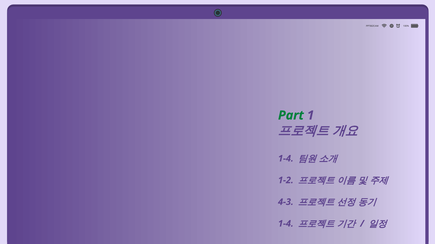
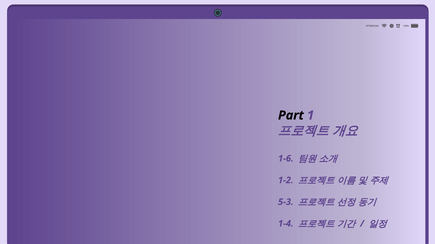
Part colour: green -> black
1-4 at (286, 159): 1-4 -> 1-6
4-3: 4-3 -> 5-3
